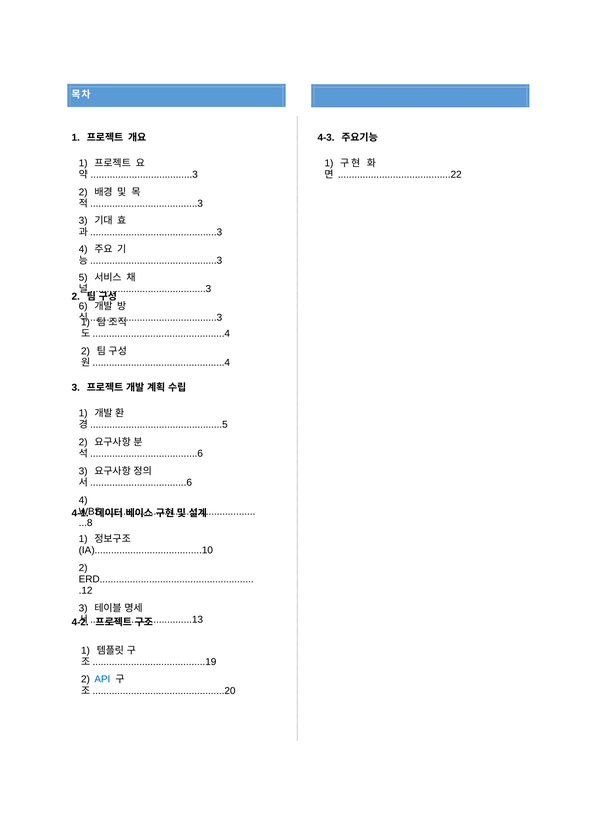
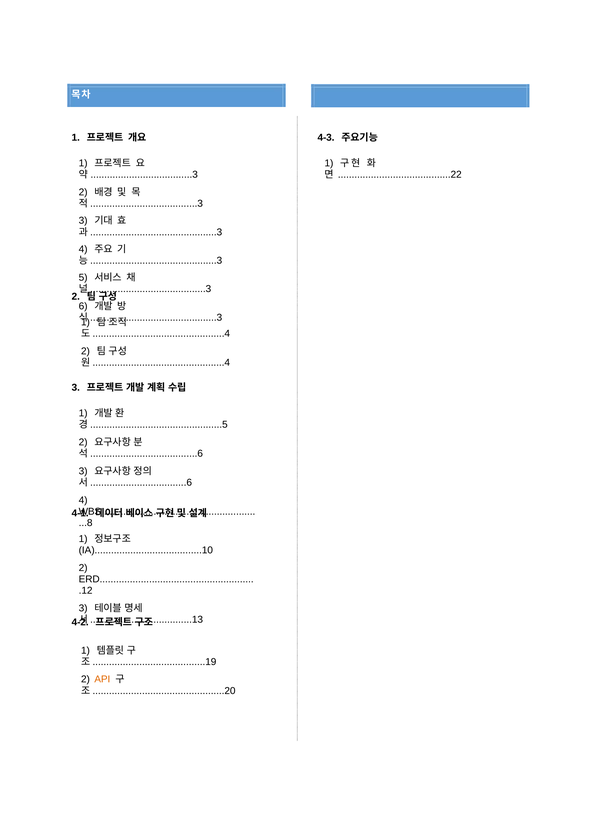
API colour: blue -> orange
